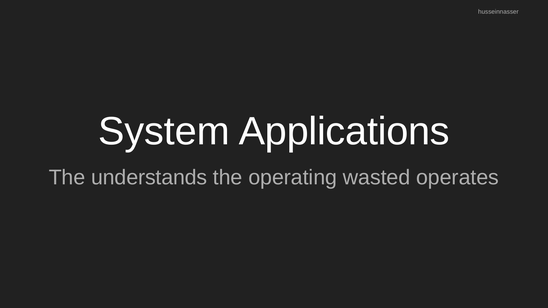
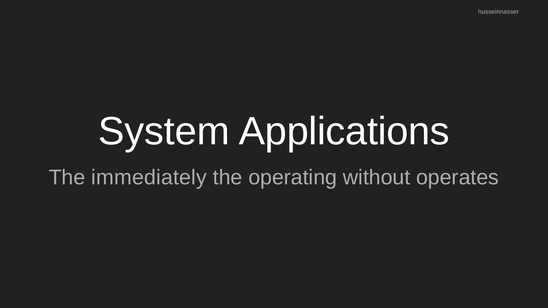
understands: understands -> immediately
wasted: wasted -> without
